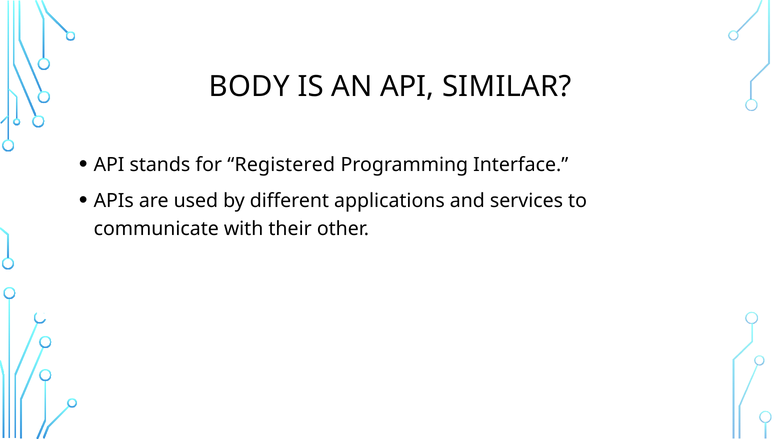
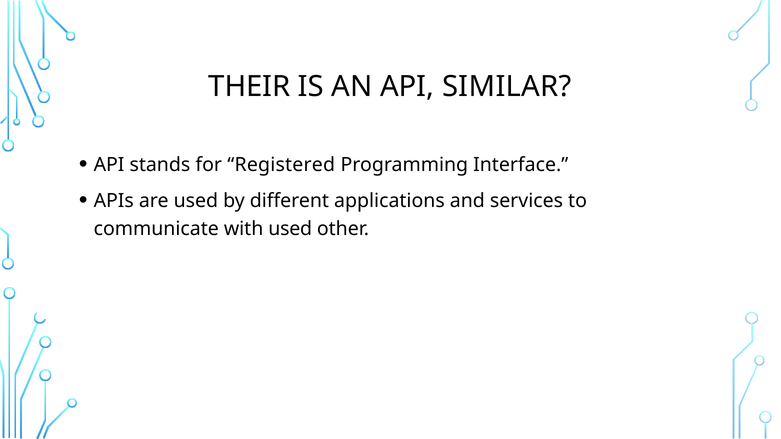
BODY: BODY -> THEIR
with their: their -> used
